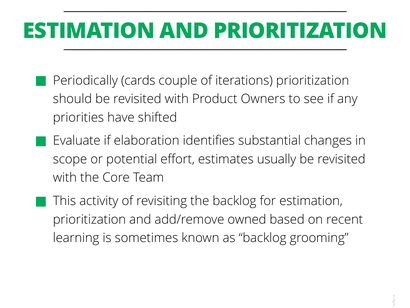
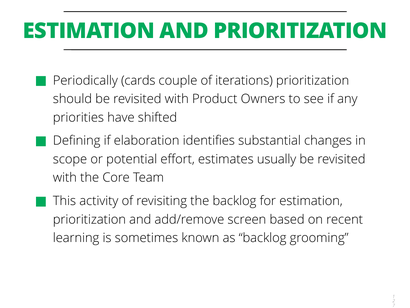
Evaluate: Evaluate -> Defining
owned: owned -> screen
